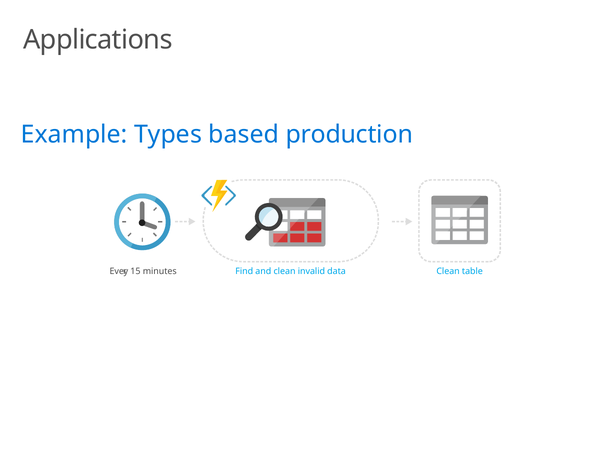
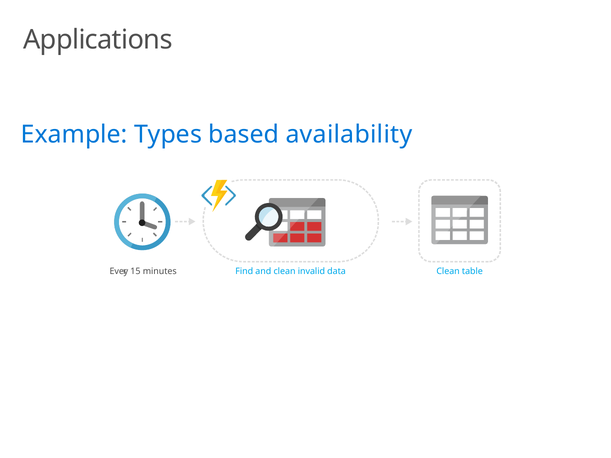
production: production -> availability
